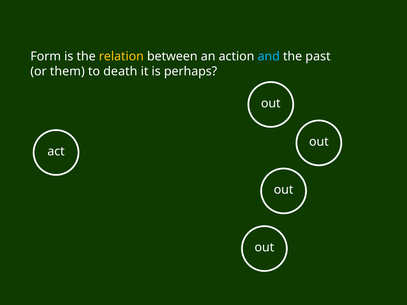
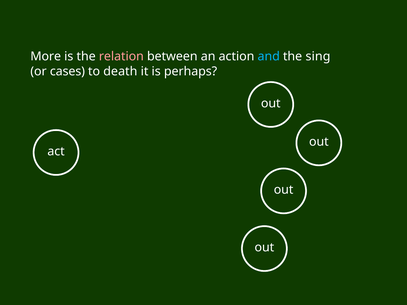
Form: Form -> More
relation colour: yellow -> pink
past: past -> sing
them: them -> cases
